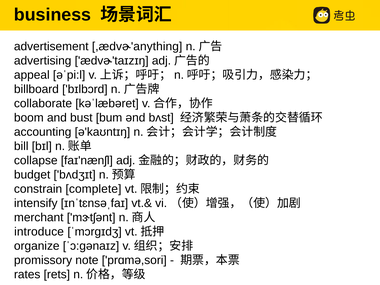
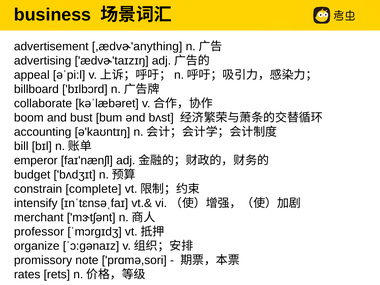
collapse: collapse -> emperor
introduce: introduce -> professor
